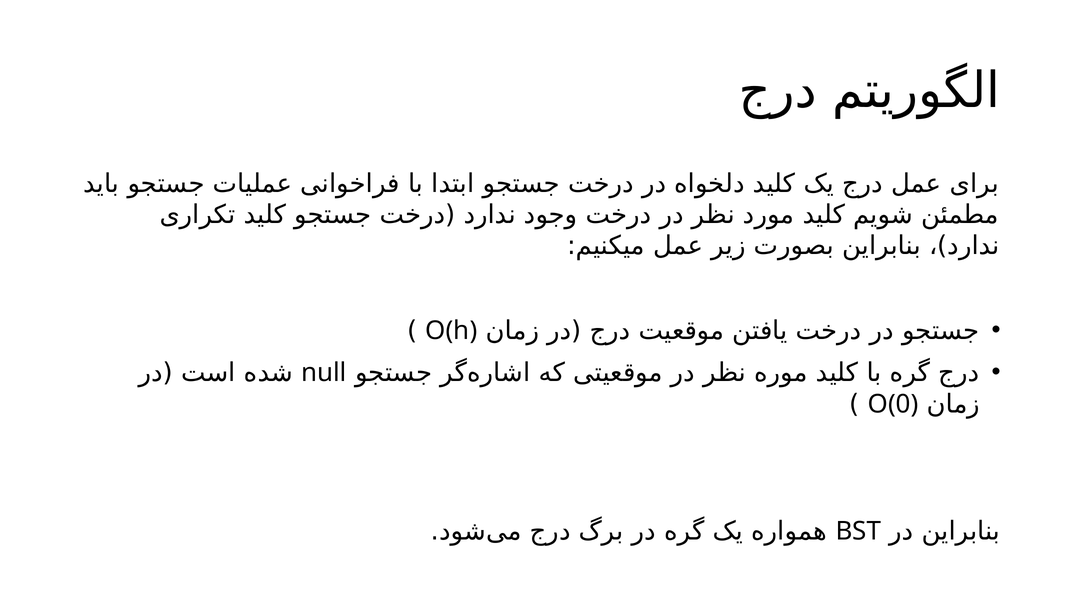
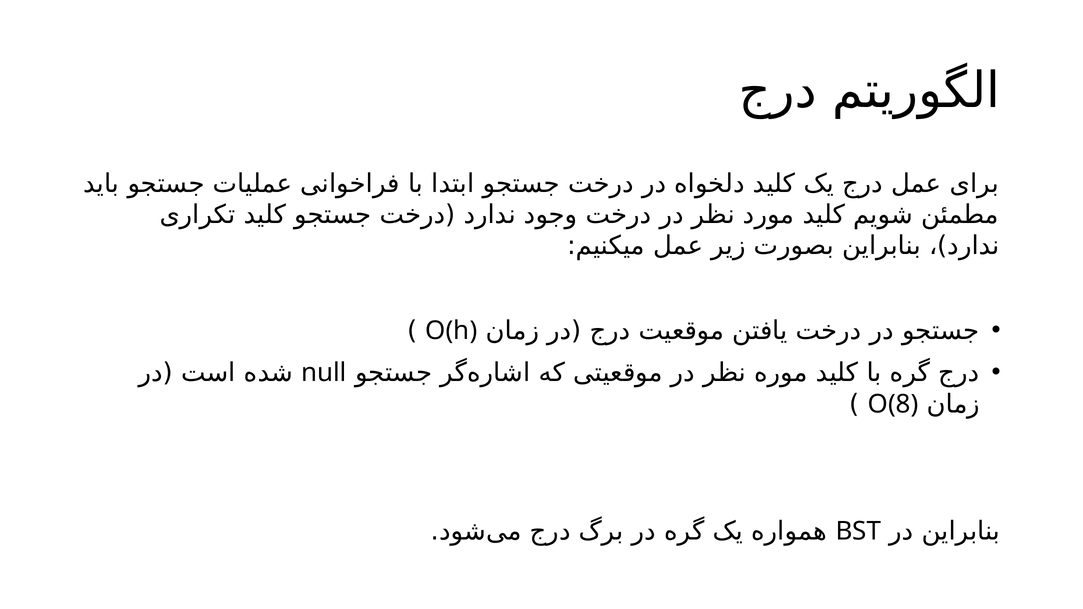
O(0: O(0 -> O(8
